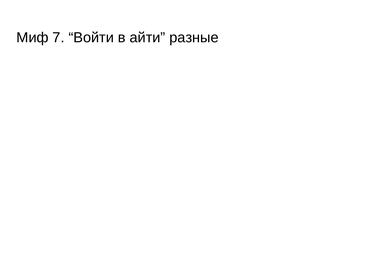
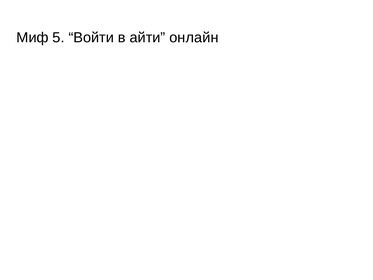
7: 7 -> 5
разные: разные -> онлайн
